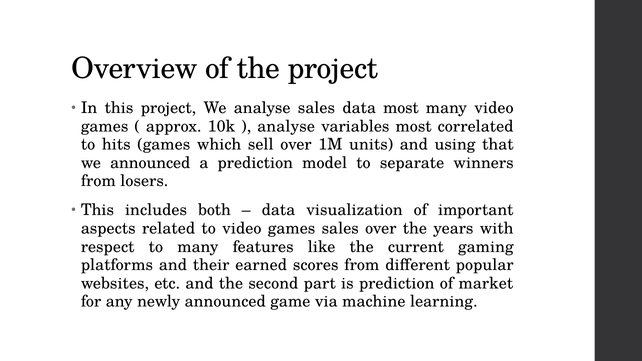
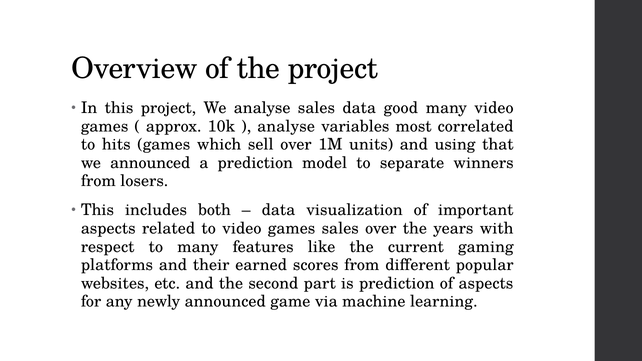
data most: most -> good
of market: market -> aspects
